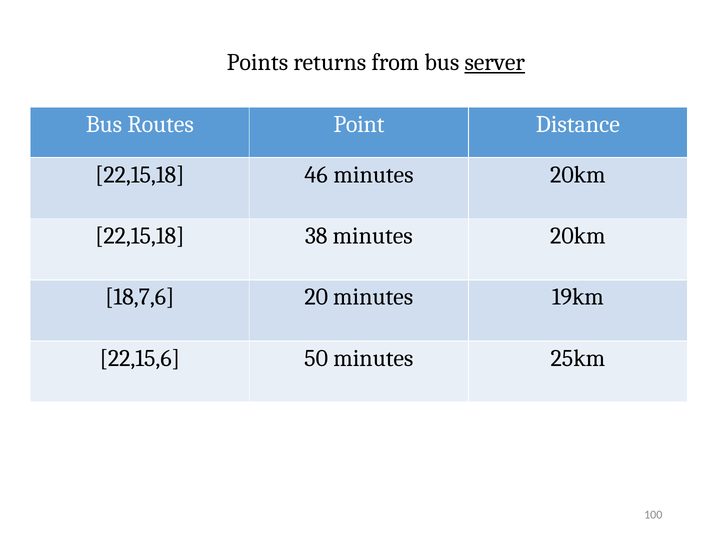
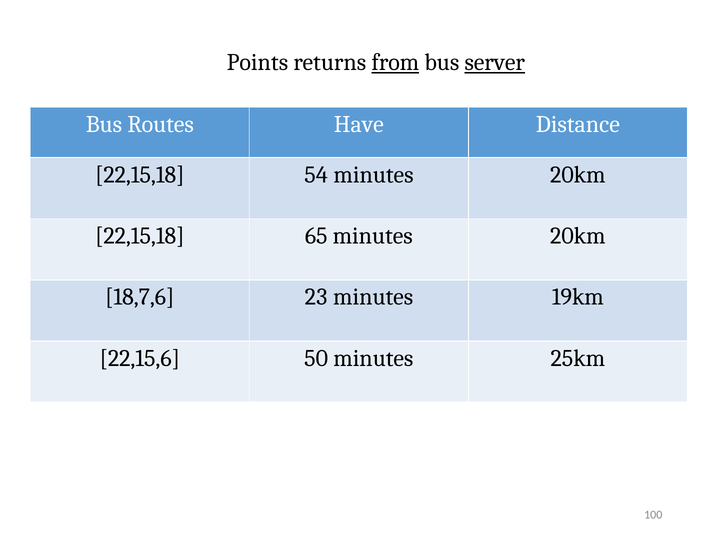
from underline: none -> present
Point: Point -> Have
46: 46 -> 54
38: 38 -> 65
20: 20 -> 23
